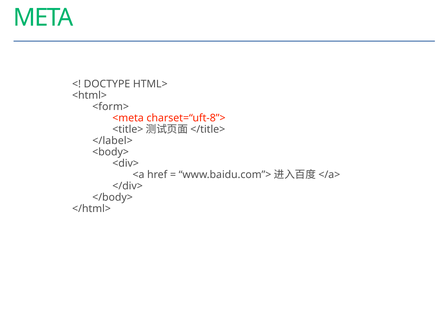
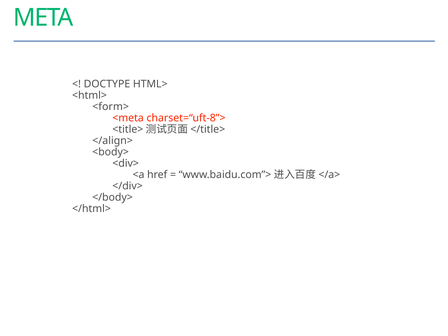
</label>: </label> -> </align>
